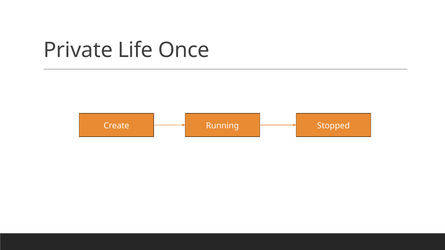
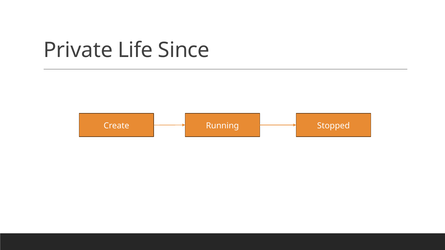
Once: Once -> Since
